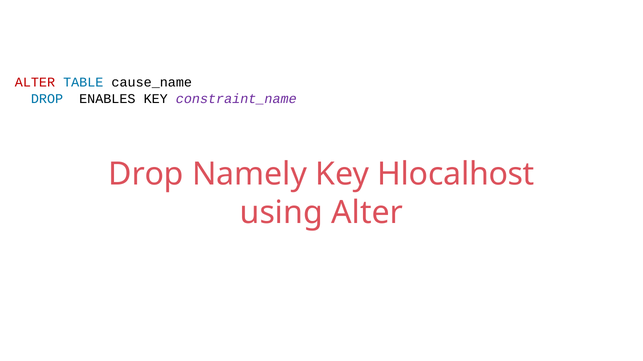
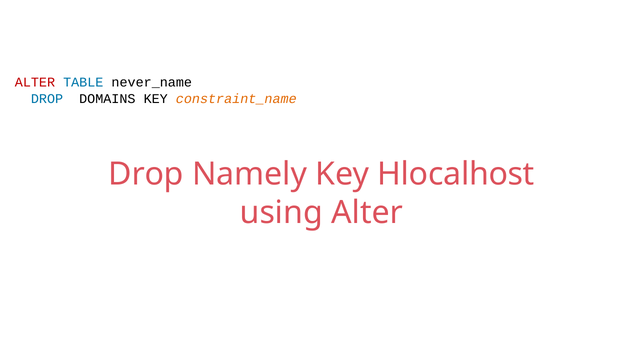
cause_name: cause_name -> never_name
ENABLES: ENABLES -> DOMAINS
constraint_name colour: purple -> orange
